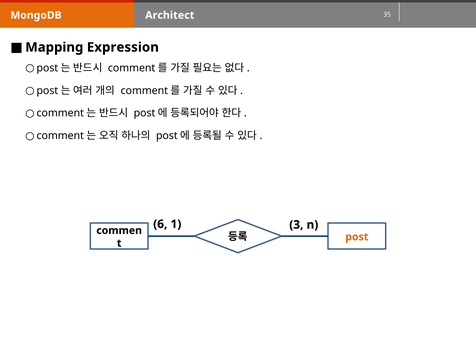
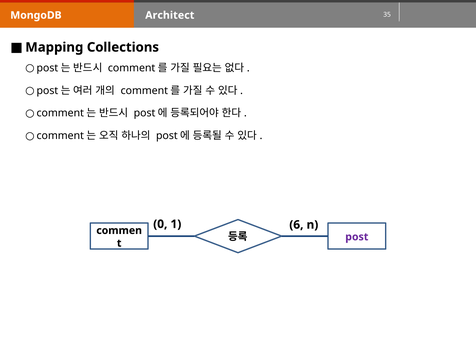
Expression: Expression -> Collections
6: 6 -> 0
3: 3 -> 6
post colour: orange -> purple
